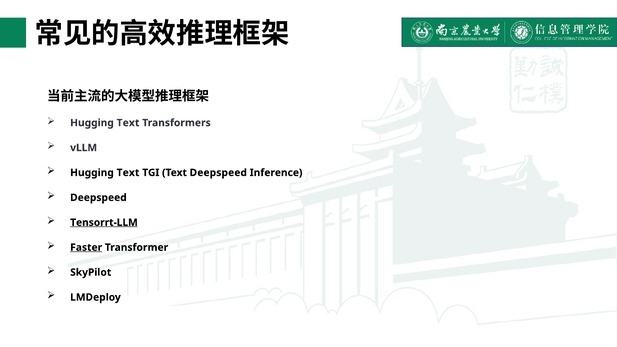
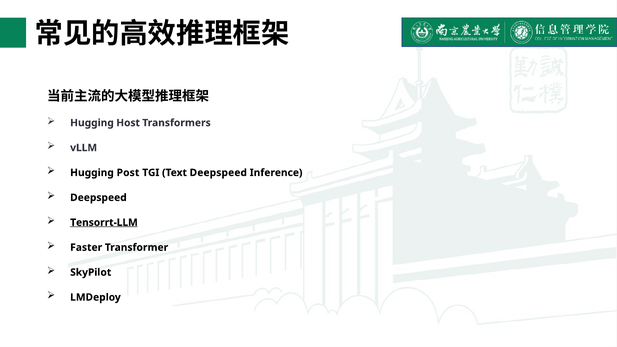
Text at (128, 123): Text -> Host
Text at (128, 173): Text -> Post
Faster underline: present -> none
